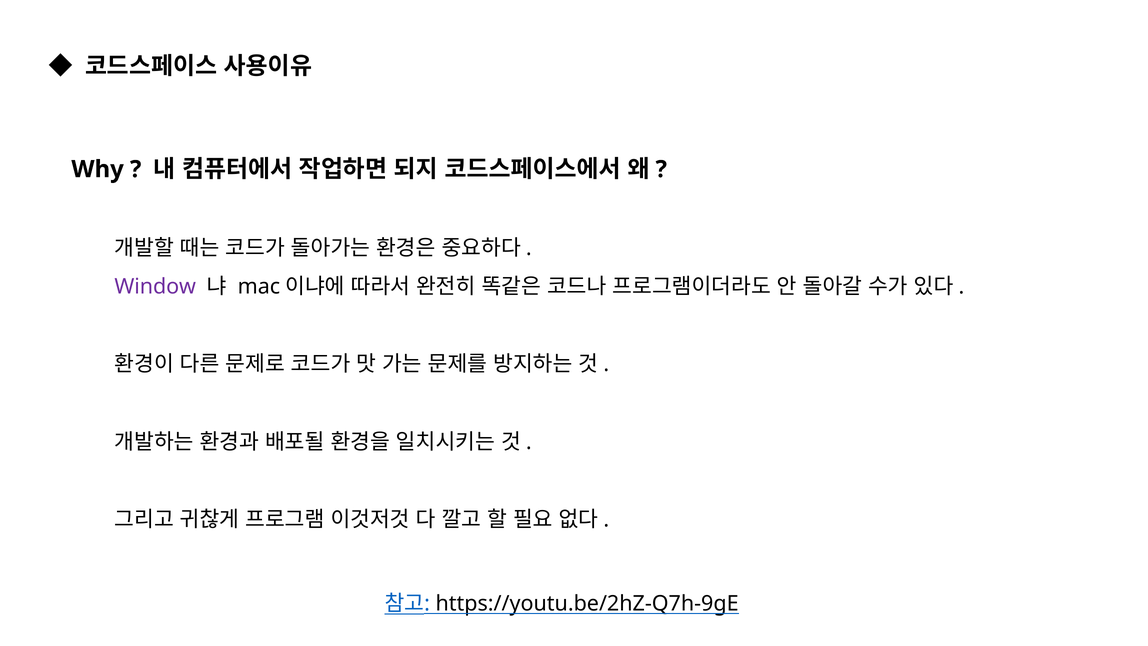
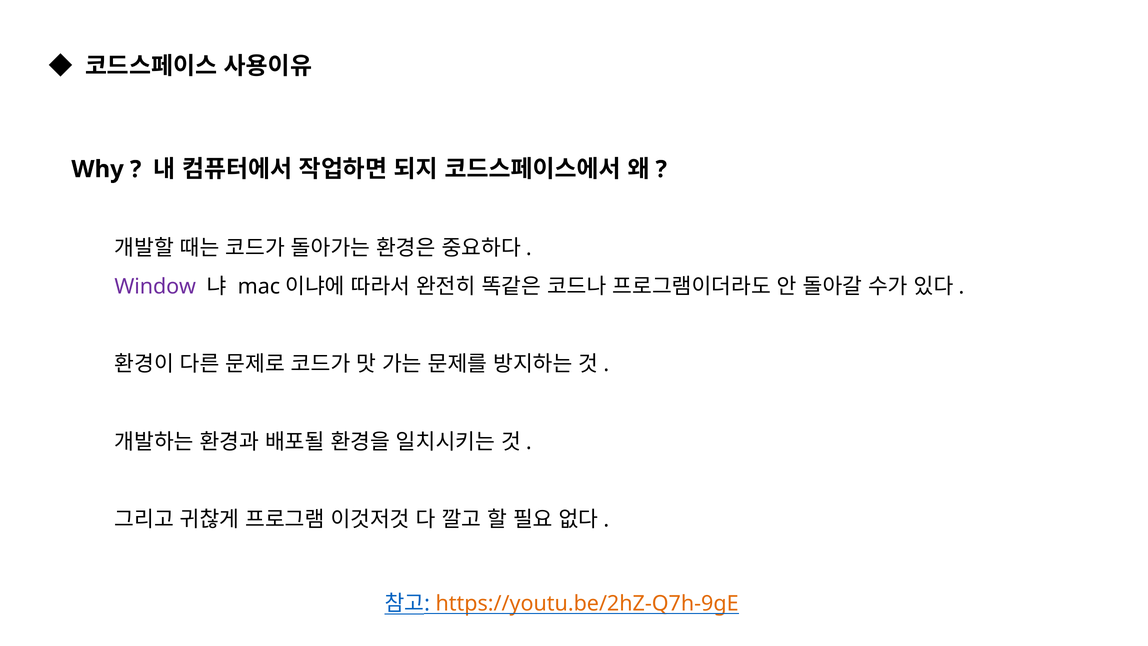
https://youtu.be/2hZ-Q7h-9gE colour: black -> orange
